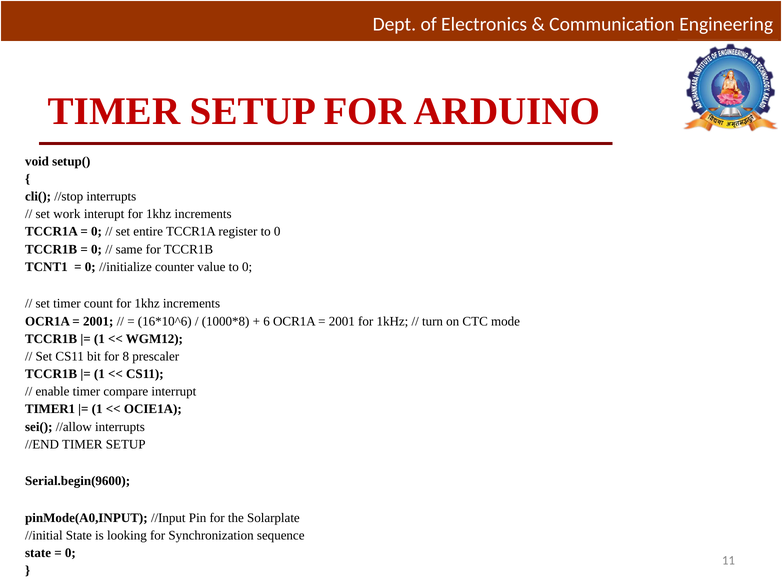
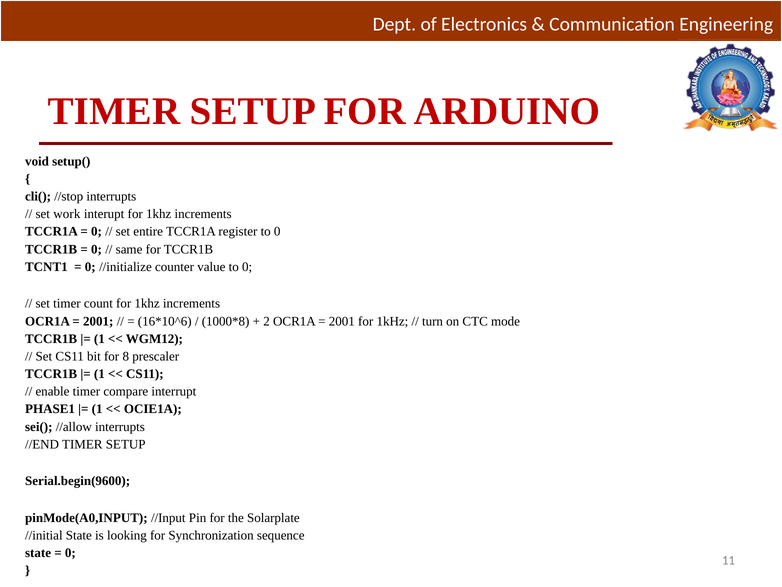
6: 6 -> 2
TIMER1: TIMER1 -> PHASE1
